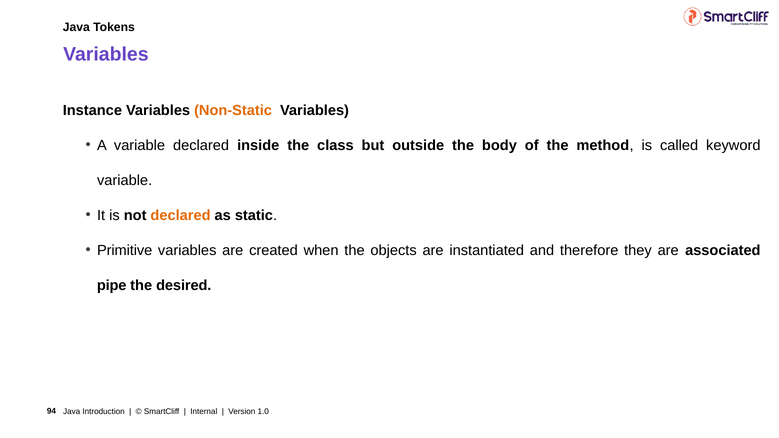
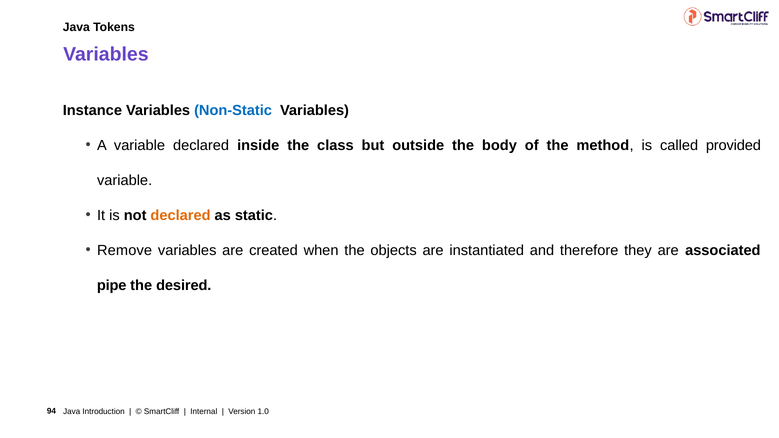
Non-Static colour: orange -> blue
keyword: keyword -> provided
Primitive: Primitive -> Remove
